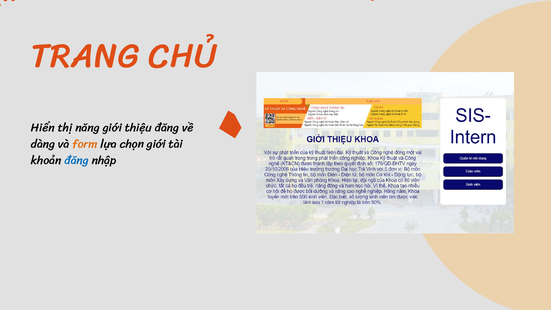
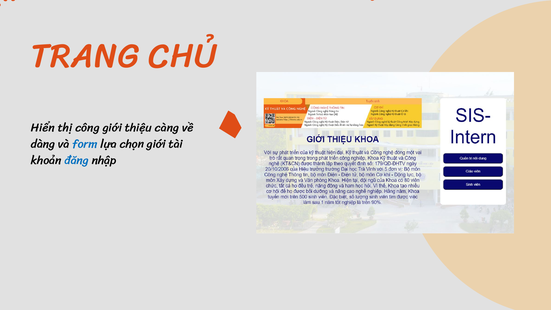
thị năng: năng -> công
thiệu đăng: đăng -> càng
form colour: orange -> blue
